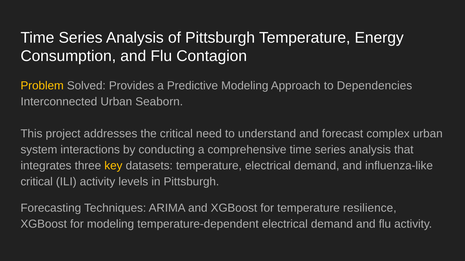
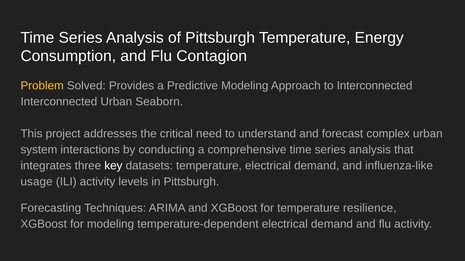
to Dependencies: Dependencies -> Interconnected
key colour: yellow -> white
critical at (37, 182): critical -> usage
